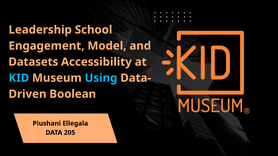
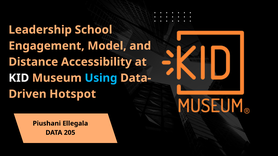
Datasets: Datasets -> Distance
KID colour: light blue -> white
Boolean: Boolean -> Hotspot
